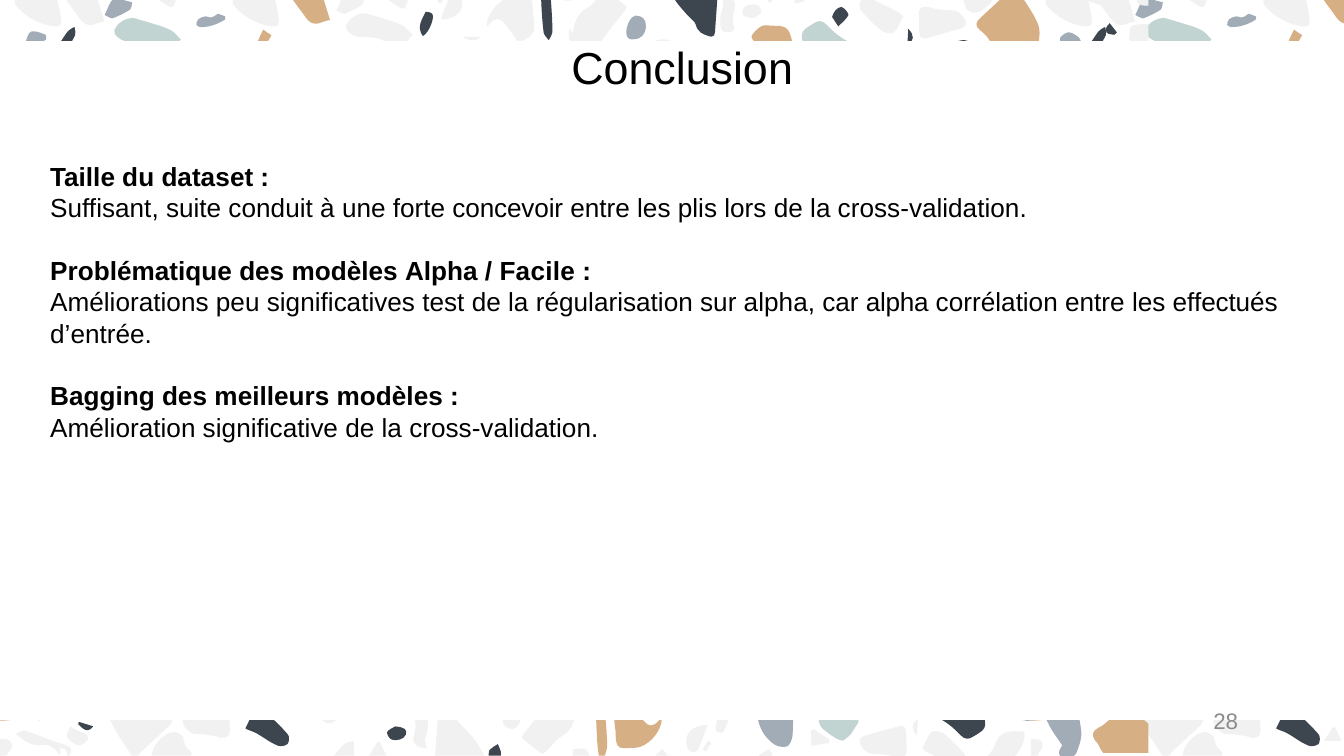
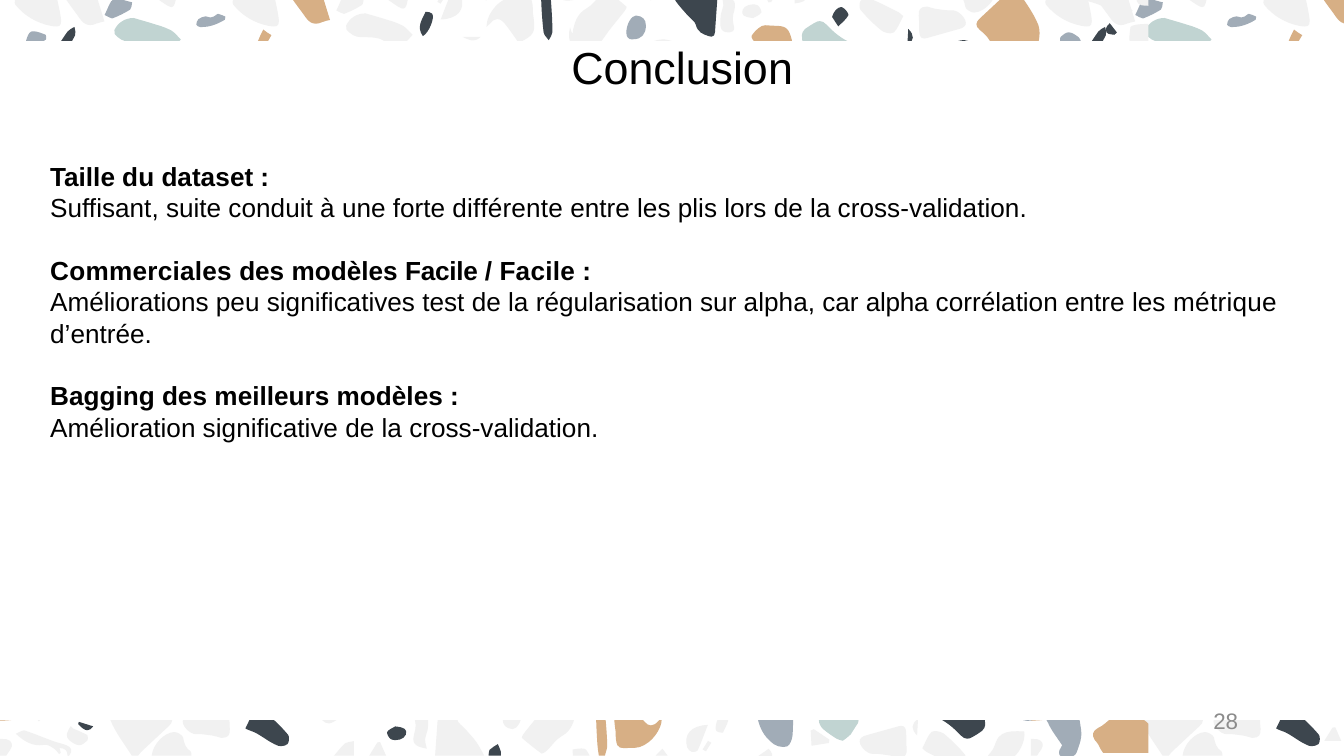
concevoir: concevoir -> différente
Problématique: Problématique -> Commerciales
modèles Alpha: Alpha -> Facile
effectués: effectués -> métrique
